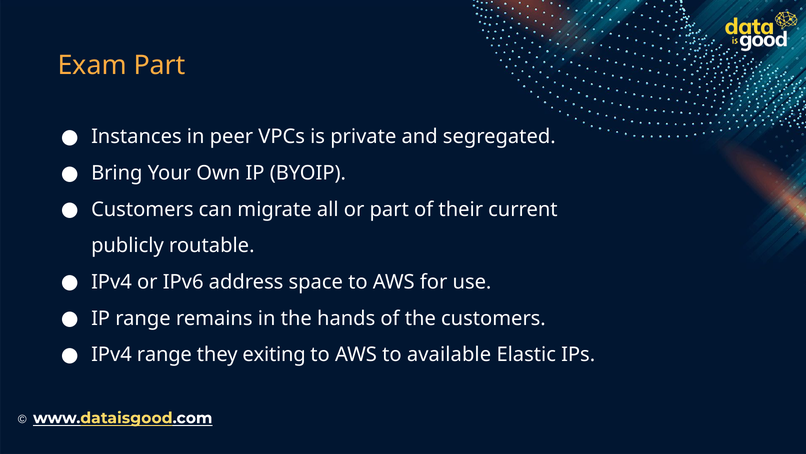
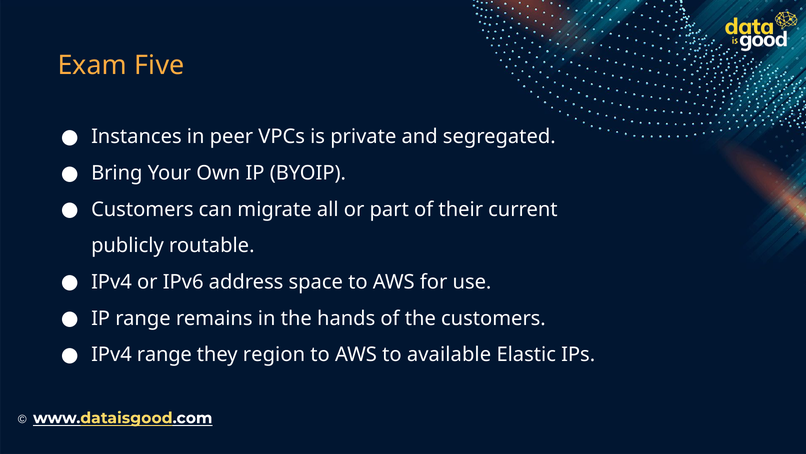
Exam Part: Part -> Five
exiting: exiting -> region
